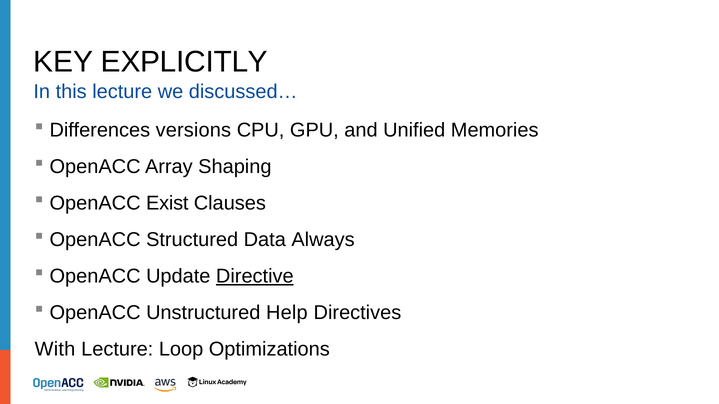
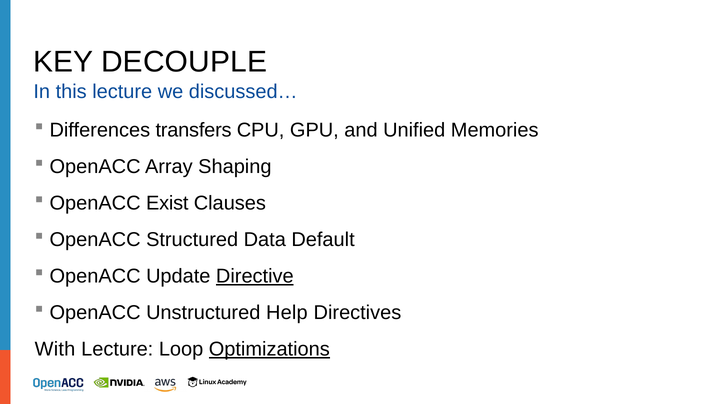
EXPLICITLY: EXPLICITLY -> DECOUPLE
versions: versions -> transfers
Always: Always -> Default
Optimizations underline: none -> present
